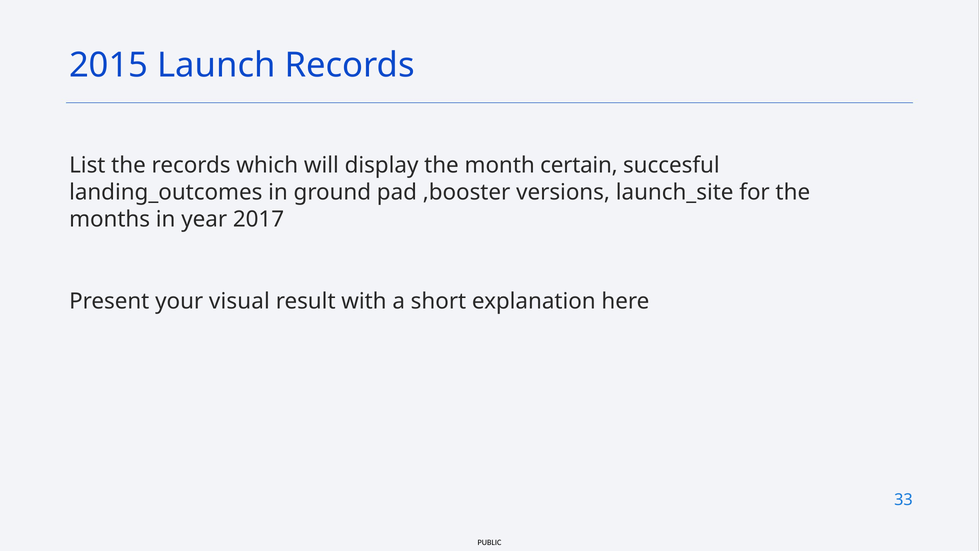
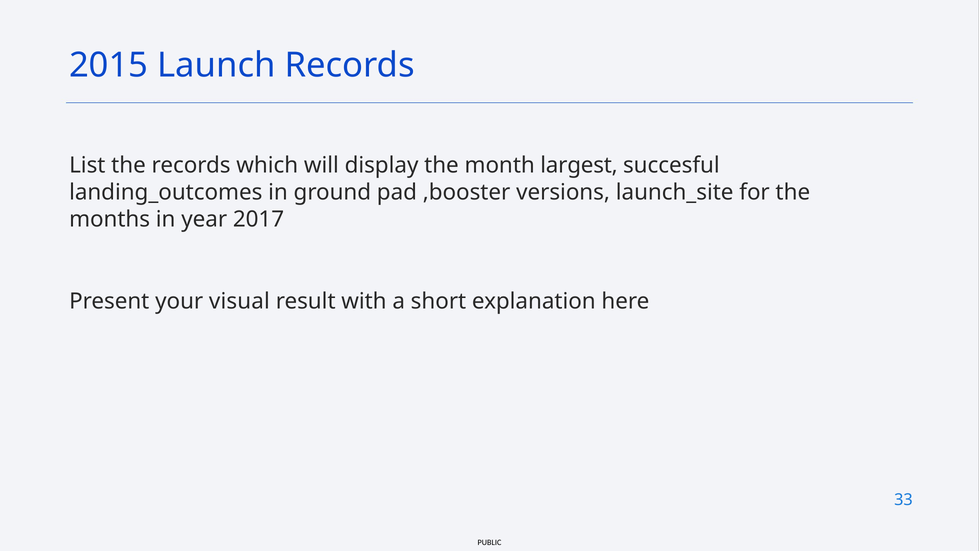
certain: certain -> largest
